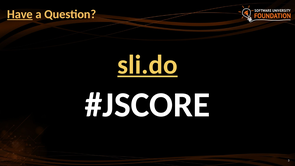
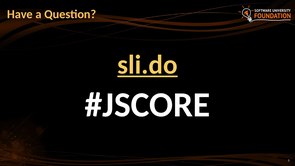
Have underline: present -> none
